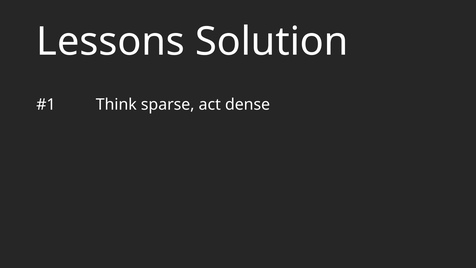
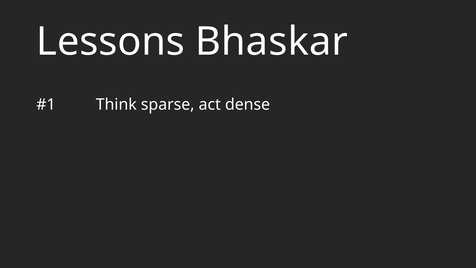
Solution: Solution -> Bhaskar
